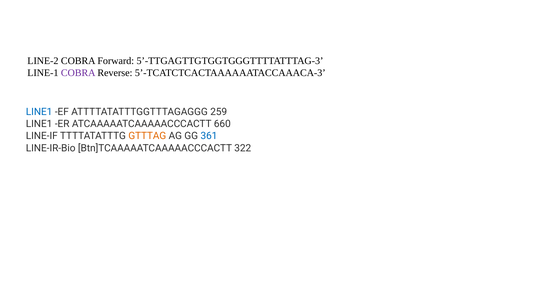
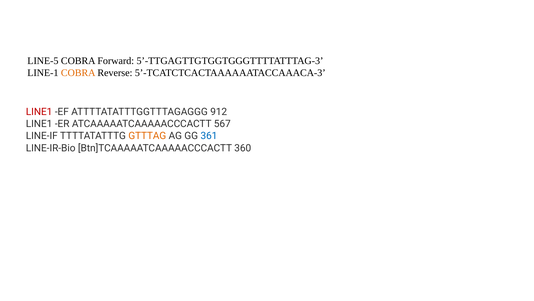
LINE-2: LINE-2 -> LINE-5
COBRA at (78, 73) colour: purple -> orange
LINE1 at (39, 112) colour: blue -> red
259: 259 -> 912
660: 660 -> 567
322: 322 -> 360
